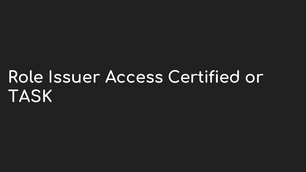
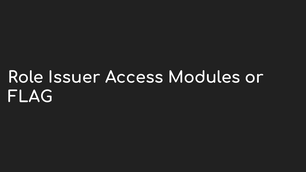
Certified: Certified -> Modules
TASK: TASK -> FLAG
